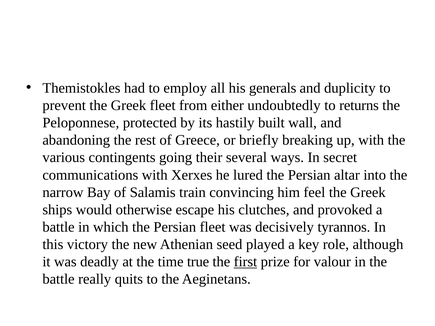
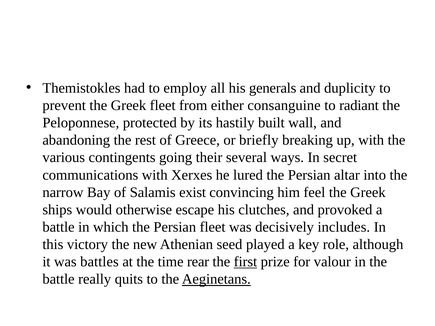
undoubtedly: undoubtedly -> consanguine
returns: returns -> radiant
train: train -> exist
tyrannos: tyrannos -> includes
deadly: deadly -> battles
true: true -> rear
Aeginetans underline: none -> present
